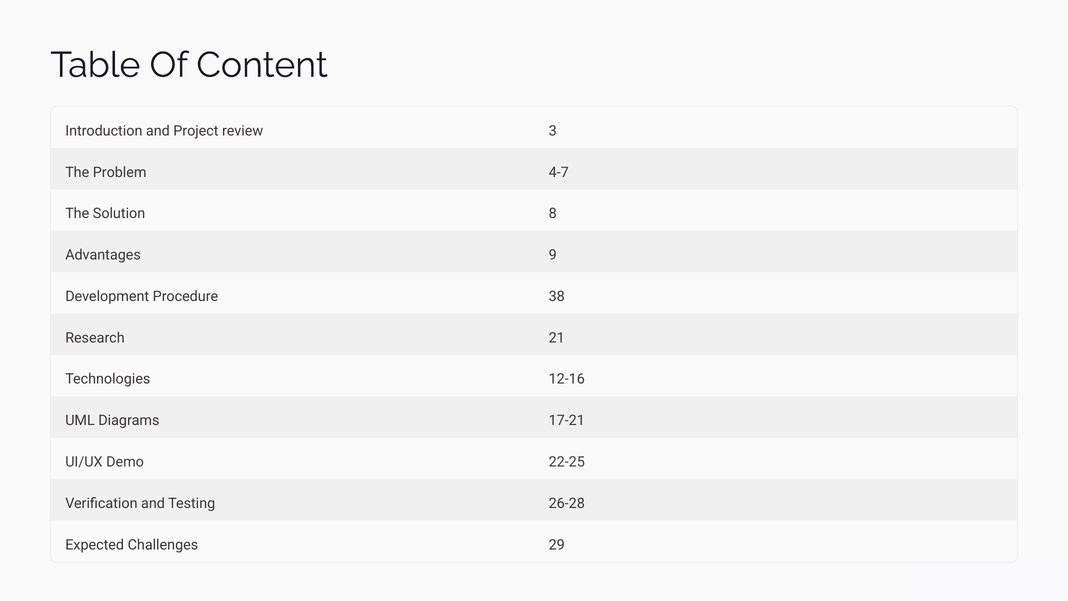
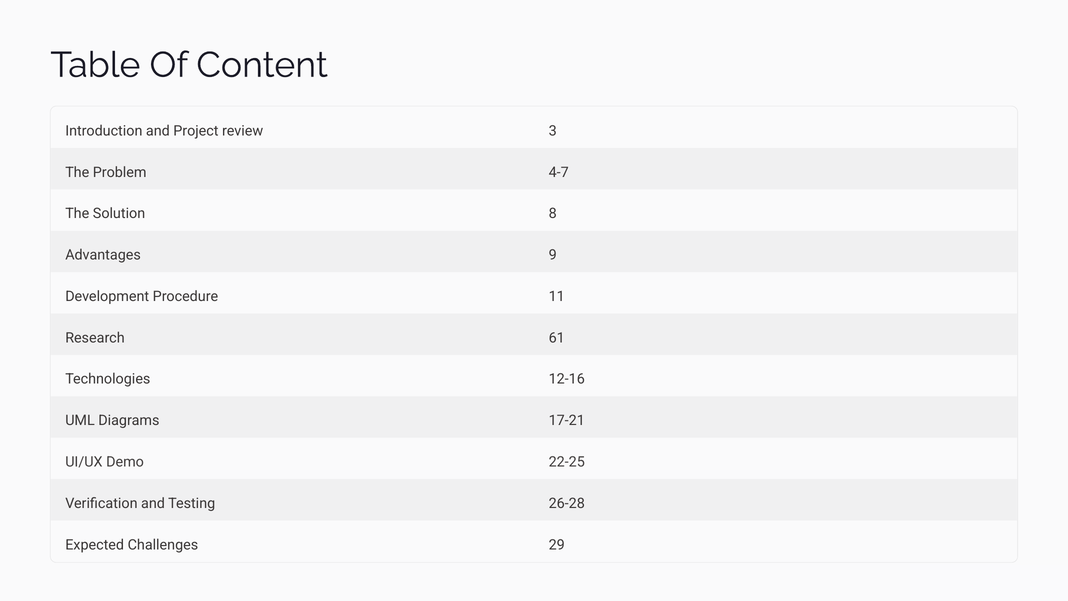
38: 38 -> 11
21: 21 -> 61
